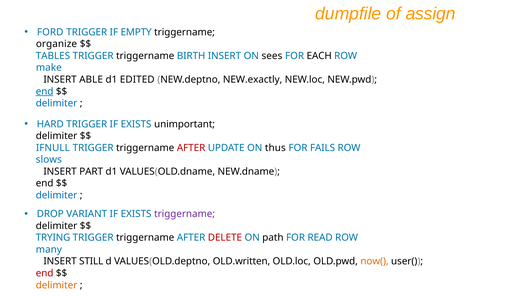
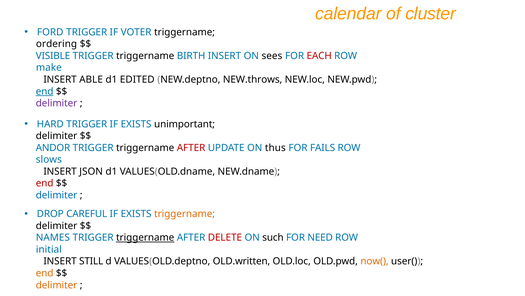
dumpfile: dumpfile -> calendar
assign: assign -> cluster
EMPTY: EMPTY -> VOTER
organize: organize -> ordering
TABLES: TABLES -> VISIBLE
EACH colour: black -> red
NEW.exactly: NEW.exactly -> NEW.throws
delimiter at (57, 103) colour: blue -> purple
IFNULL: IFNULL -> ANDOR
PART: PART -> JSON
end at (45, 183) colour: black -> red
VARIANT: VARIANT -> CAREFUL
triggername at (185, 214) colour: purple -> orange
TRYING: TRYING -> NAMES
triggername at (145, 237) underline: none -> present
path: path -> such
READ: READ -> NEED
many: many -> initial
end at (45, 273) colour: red -> orange
